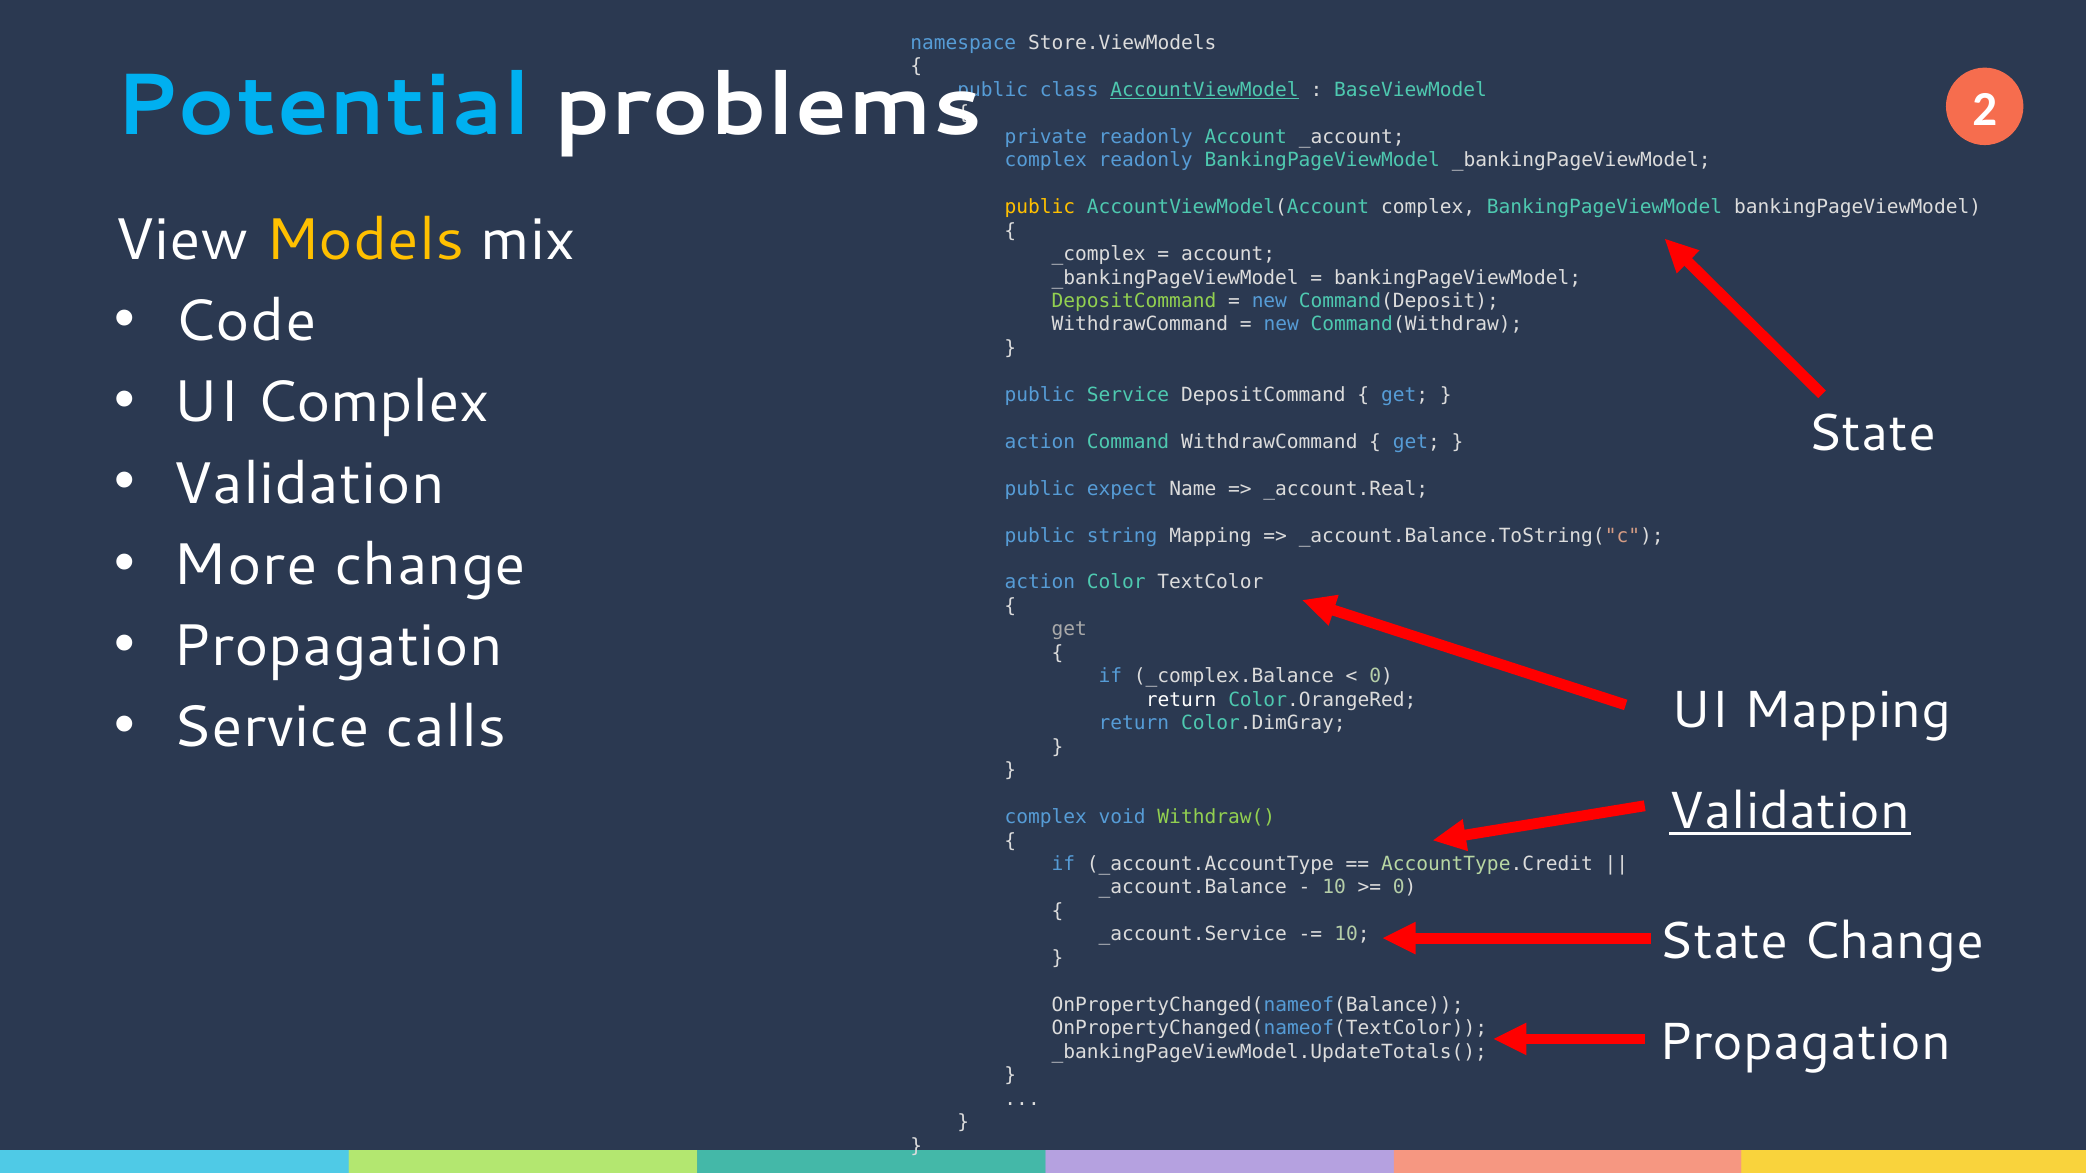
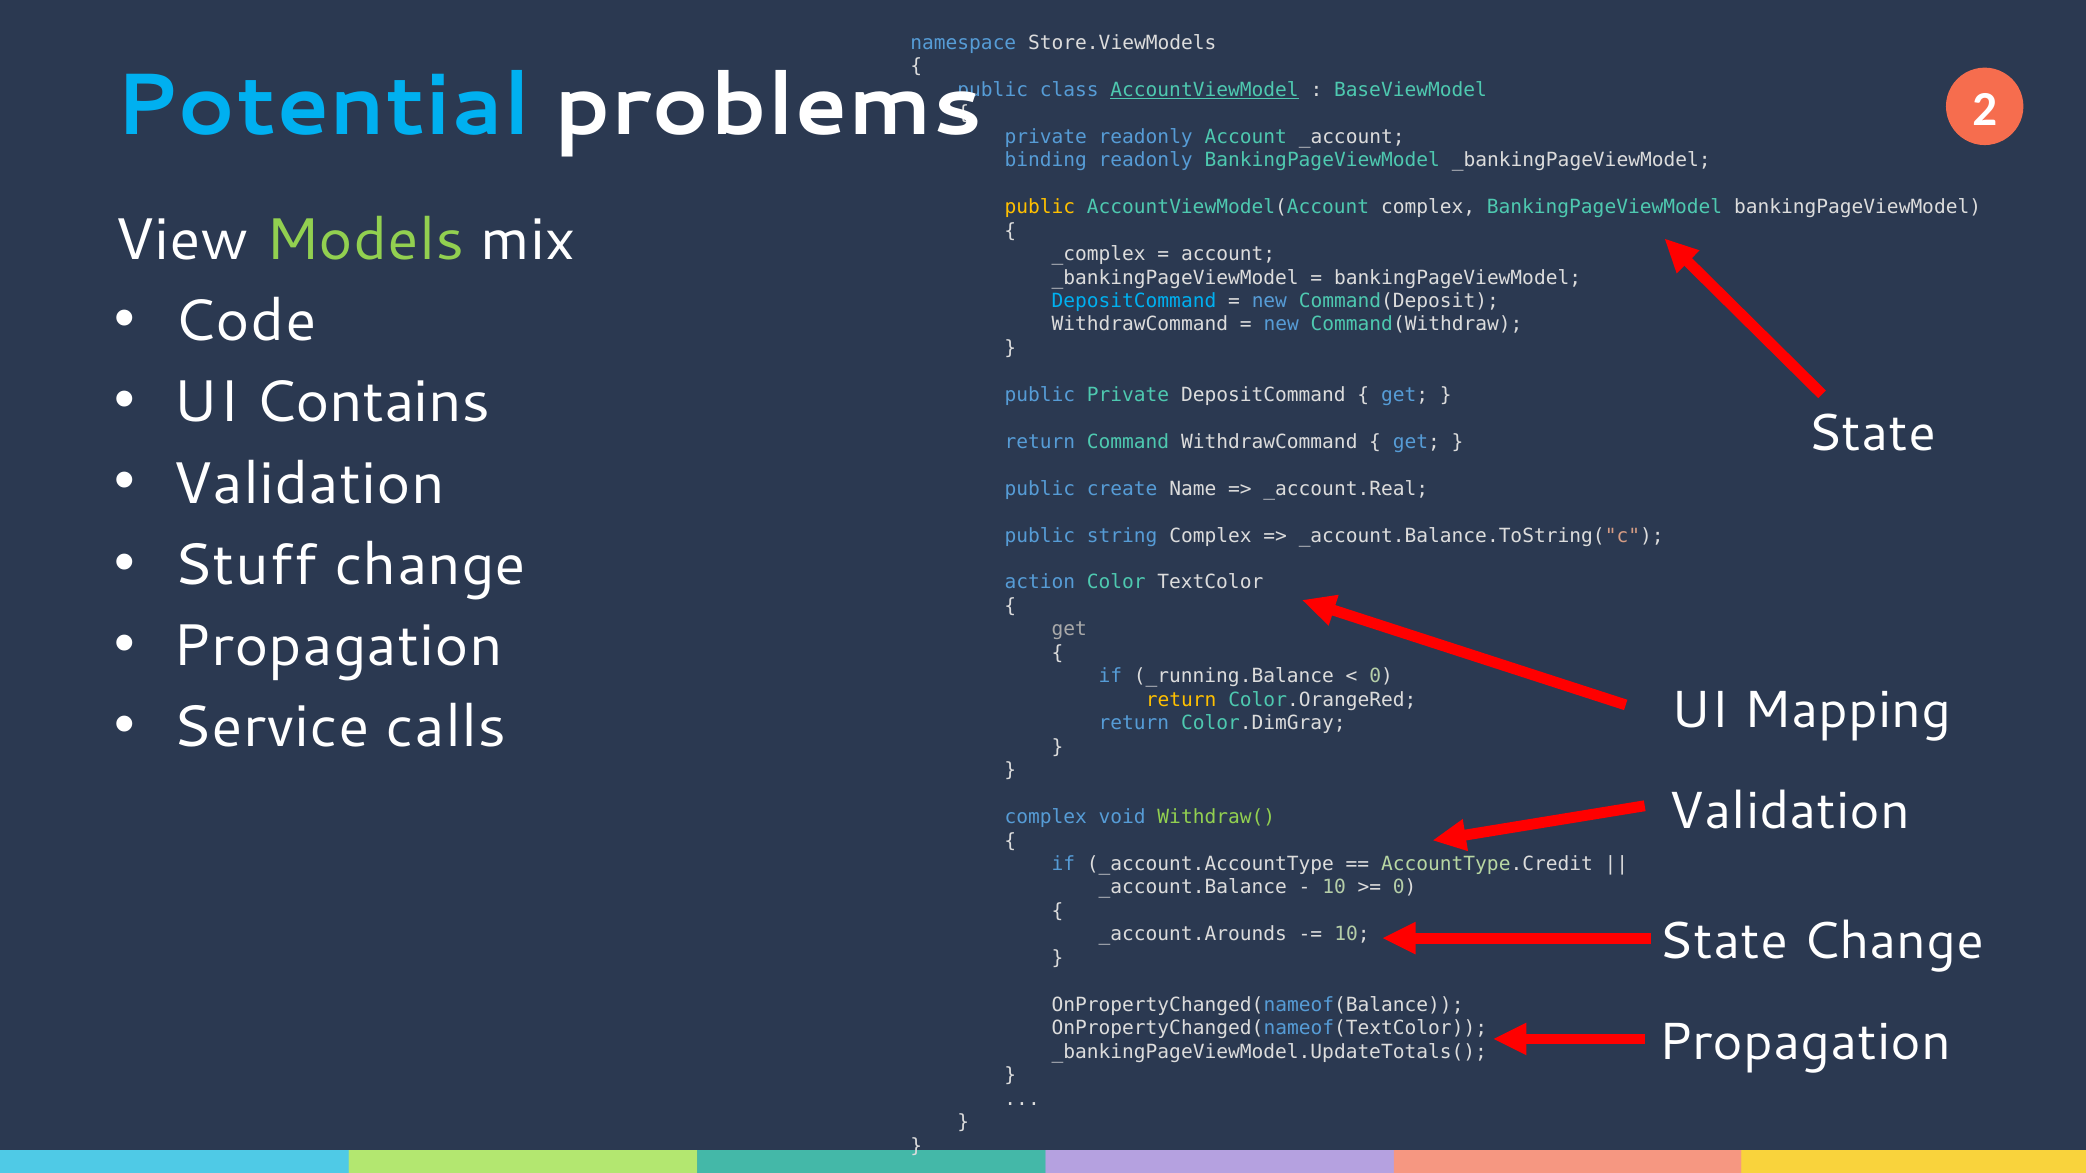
complex at (1046, 160): complex -> binding
Models colour: yellow -> light green
DepositCommand at (1134, 301) colour: light green -> light blue
UI Complex: Complex -> Contains
public Service: Service -> Private
action at (1040, 442): action -> return
expect: expect -> create
string Mapping: Mapping -> Complex
More: More -> Stuff
_complex.Balance: _complex.Balance -> _running.Balance
return at (1181, 700) colour: white -> yellow
Validation at (1790, 811) underline: present -> none
_account.Service: _account.Service -> _account.Arounds
